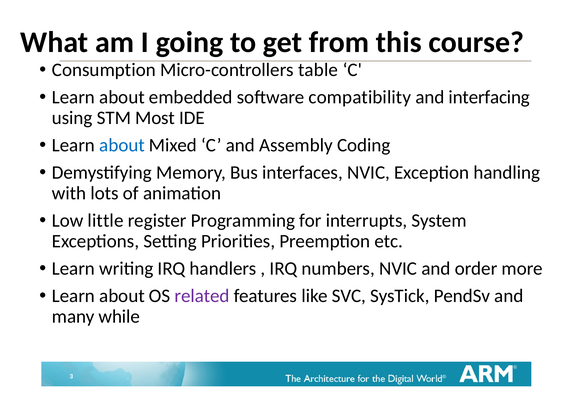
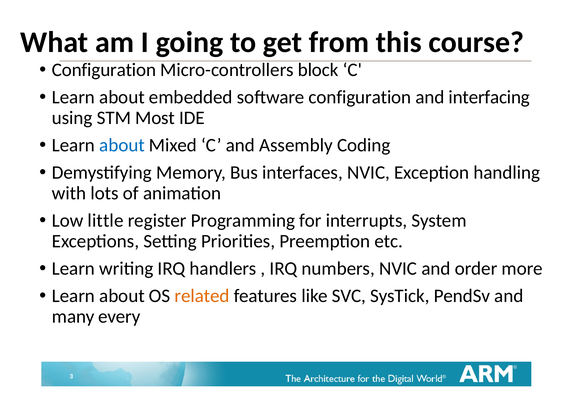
Consumption at (104, 70): Consumption -> Configuration
table: table -> block
software compatibility: compatibility -> configuration
related colour: purple -> orange
while: while -> every
